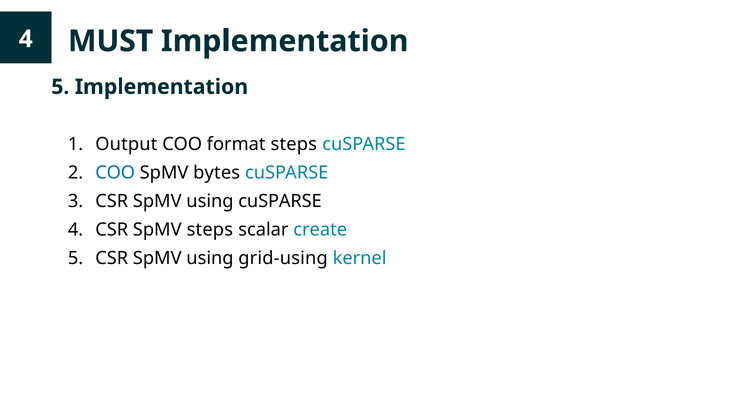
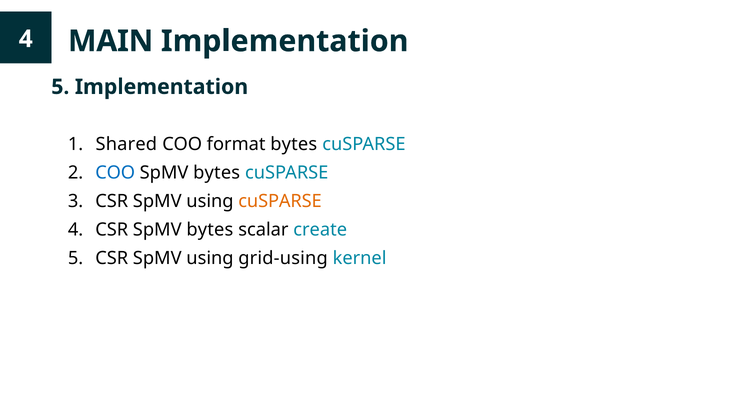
MUST: MUST -> MAIN
Output: Output -> Shared
format steps: steps -> bytes
cuSPARSE at (280, 201) colour: black -> orange
CSR SpMV steps: steps -> bytes
